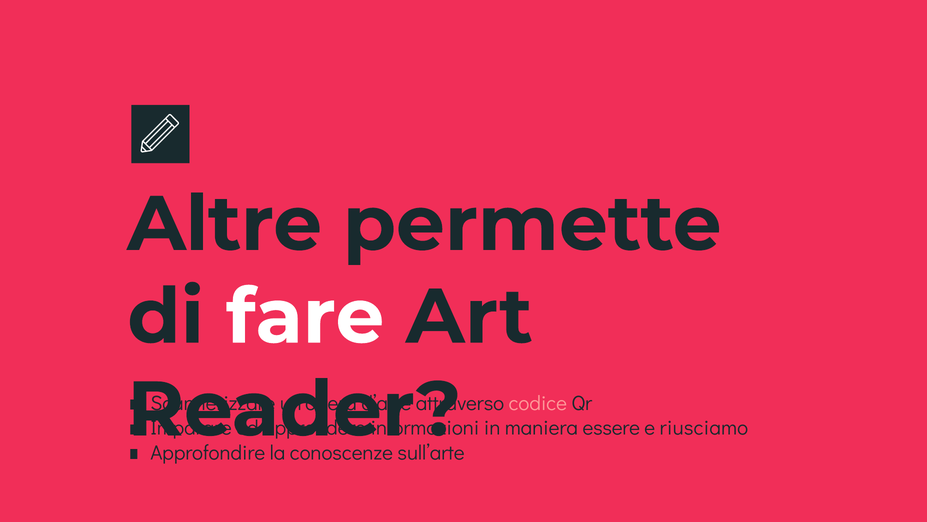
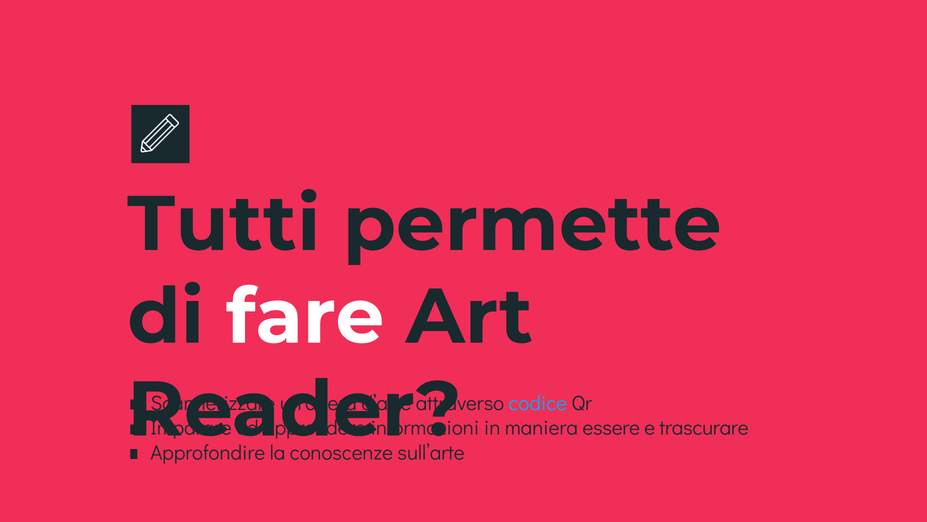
Altre: Altre -> Tutti
codice colour: pink -> light blue
riusciamo: riusciamo -> trascurare
